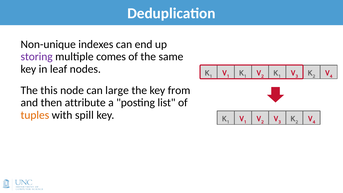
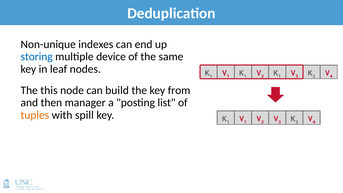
storing colour: purple -> blue
comes: comes -> device
large: large -> build
attribute: attribute -> manager
